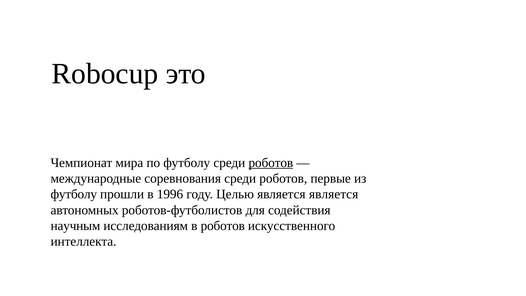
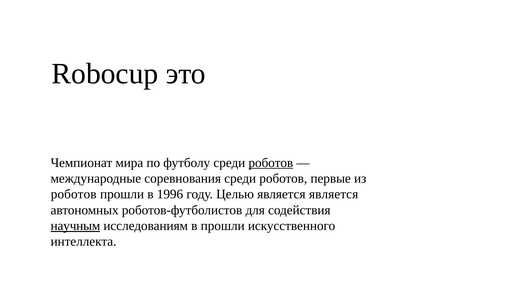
футболу at (74, 194): футболу -> роботов
научным underline: none -> present
в роботов: роботов -> прошли
